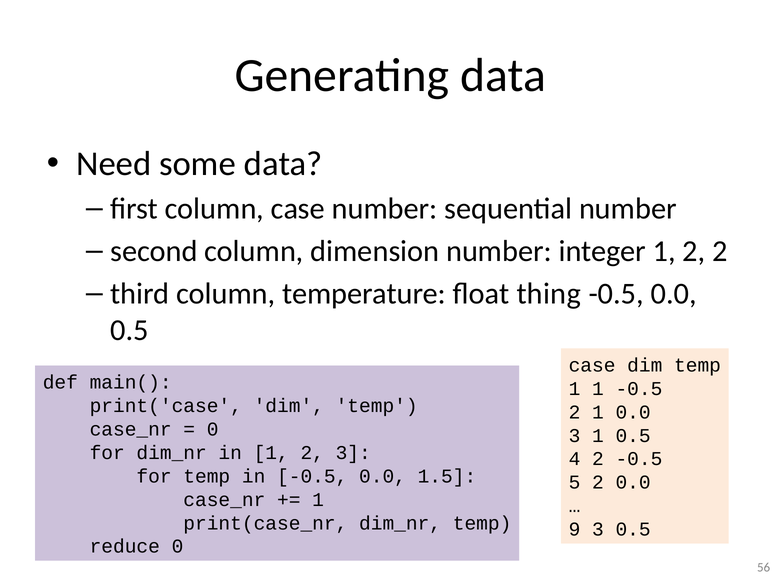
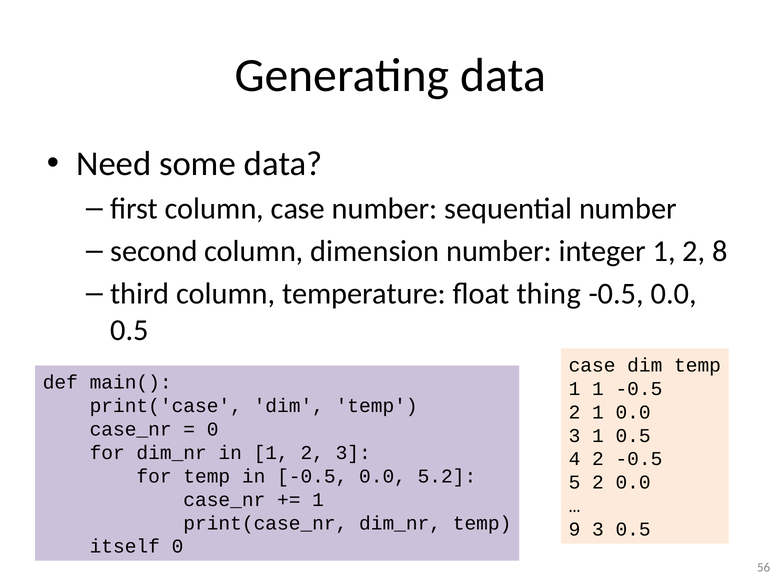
2 2: 2 -> 8
1.5: 1.5 -> 5.2
reduce: reduce -> itself
